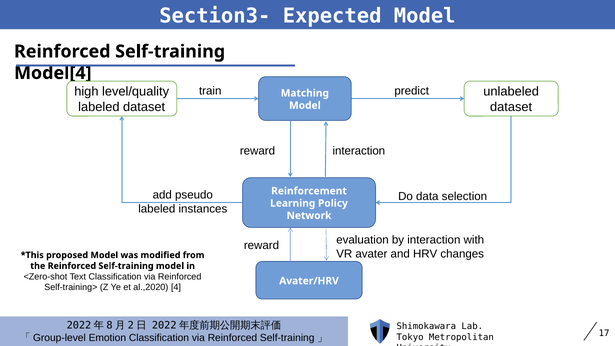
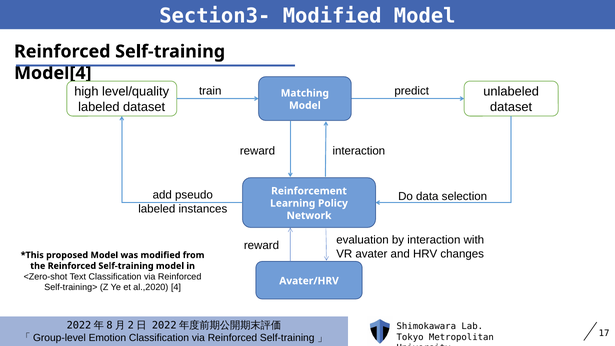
Section3- Expected: Expected -> Modified
